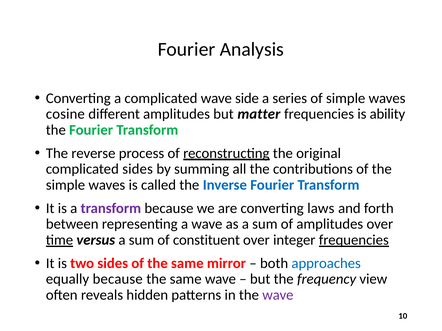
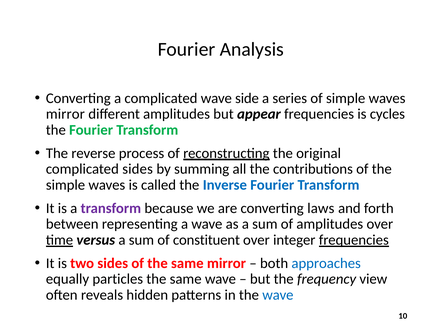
cosine at (65, 114): cosine -> mirror
matter: matter -> appear
ability: ability -> cycles
equally because: because -> particles
wave at (278, 295) colour: purple -> blue
